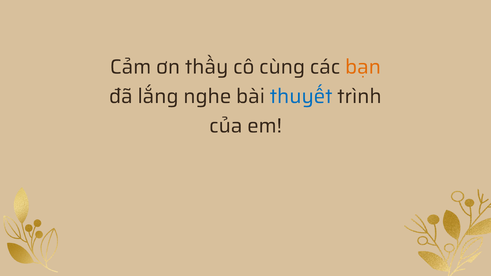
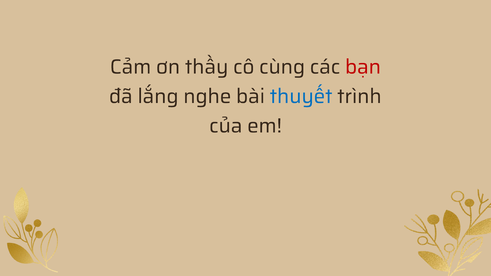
bạn colour: orange -> red
